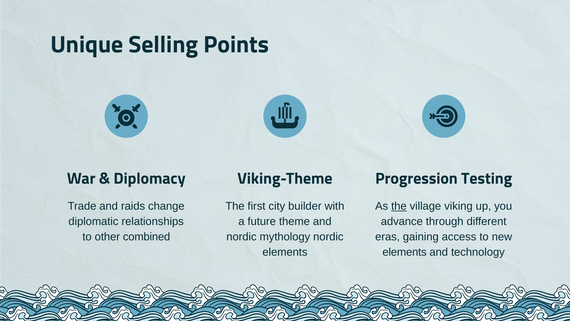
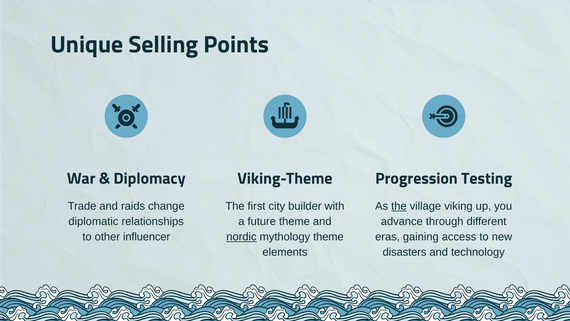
combined: combined -> influencer
nordic at (241, 237) underline: none -> present
mythology nordic: nordic -> theme
elements at (405, 252): elements -> disasters
